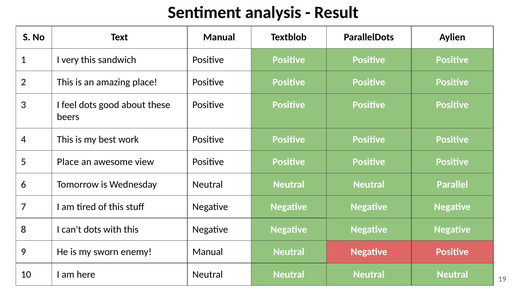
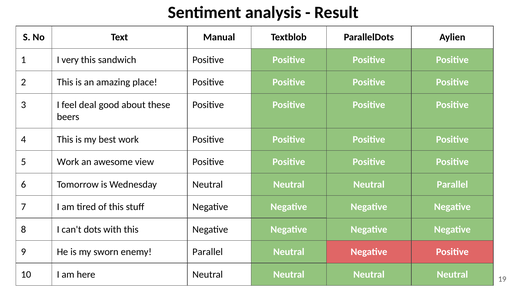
feel dots: dots -> deal
5 Place: Place -> Work
enemy Manual: Manual -> Parallel
